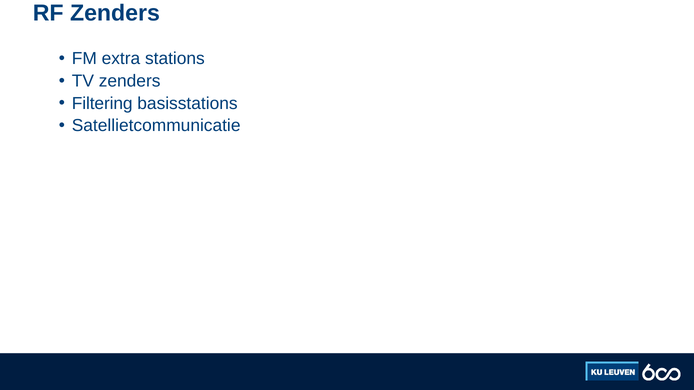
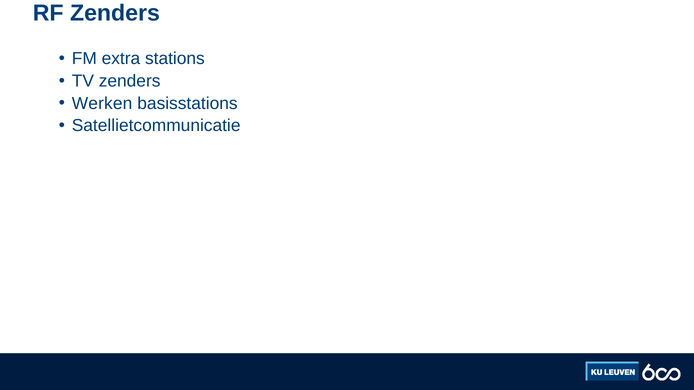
Filtering: Filtering -> Werken
